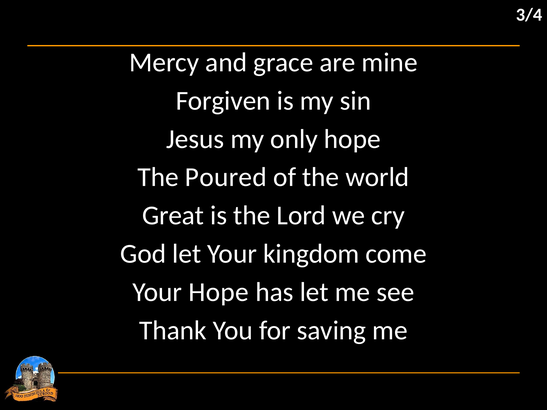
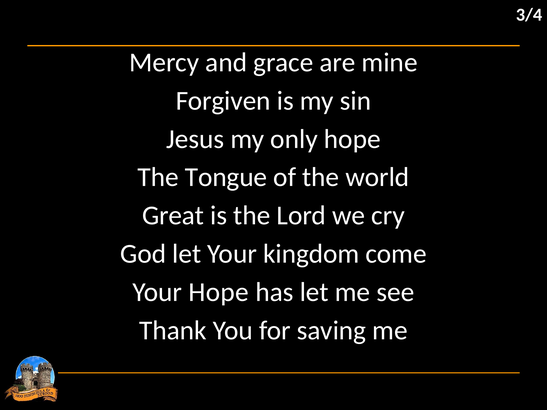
Poured: Poured -> Tongue
